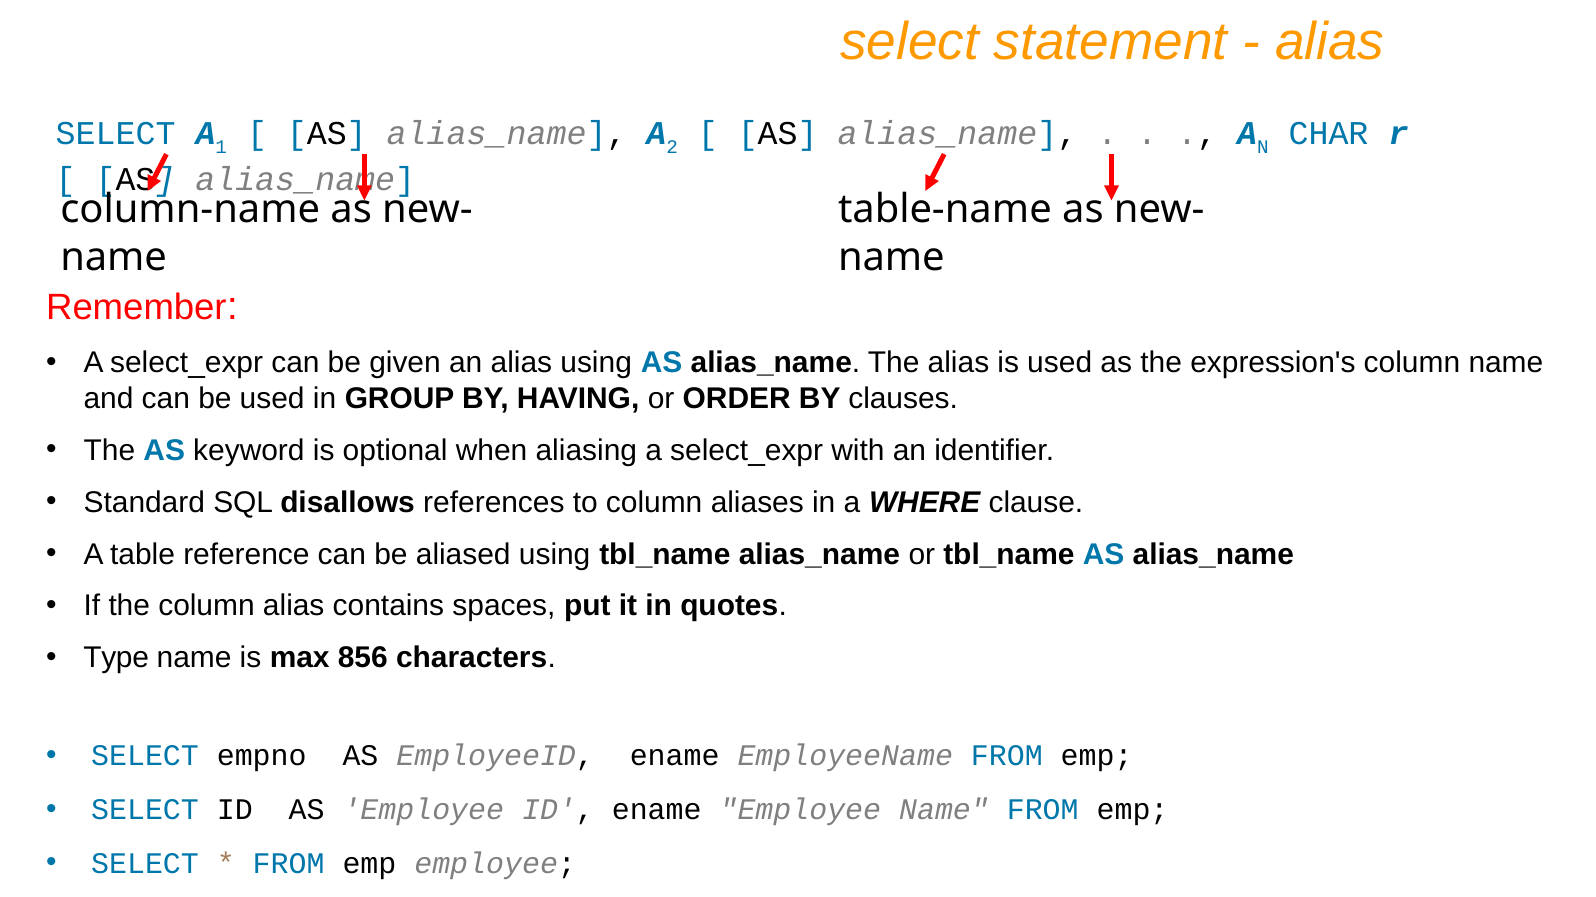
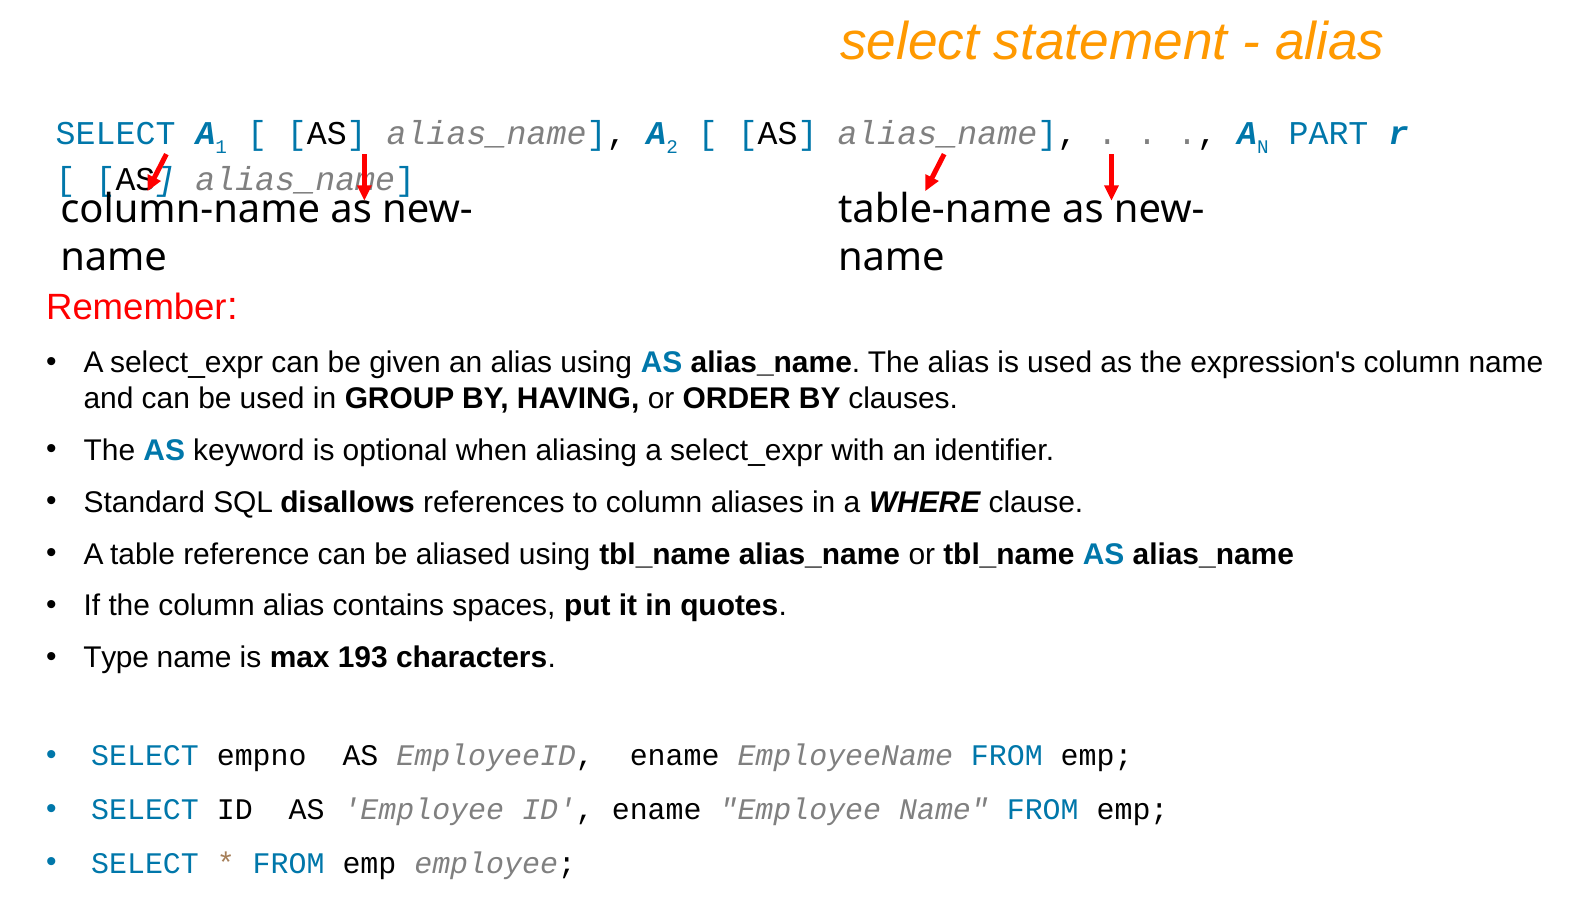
CHAR: CHAR -> PART
856: 856 -> 193
